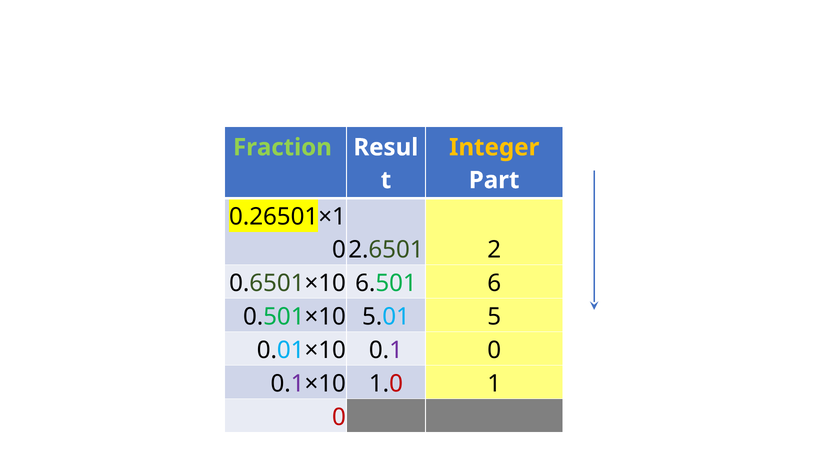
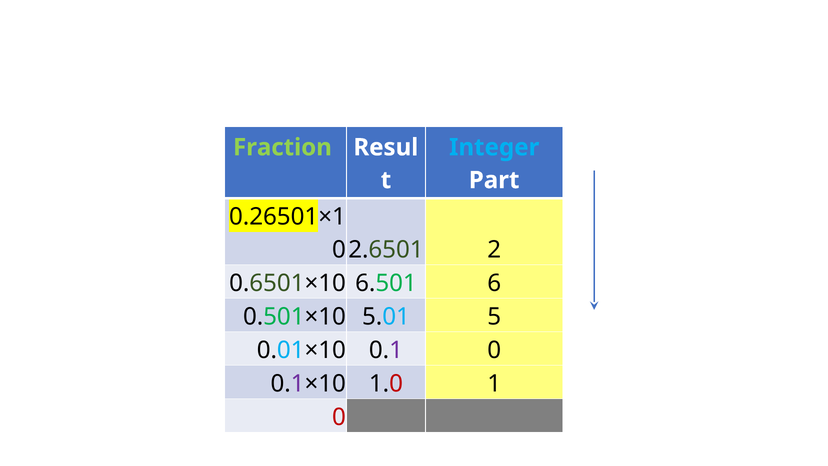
Integer colour: yellow -> light blue
